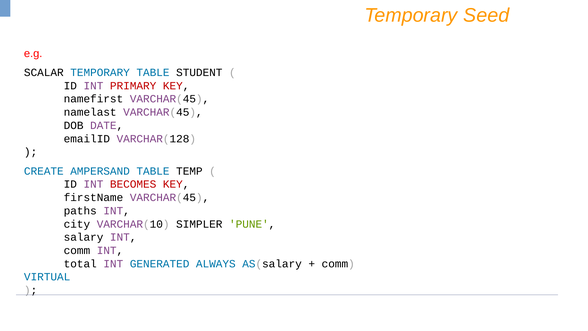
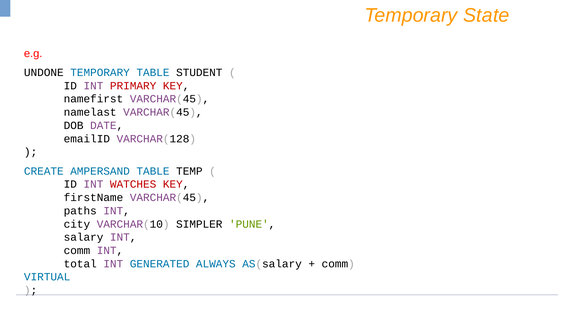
Seed: Seed -> State
SCALAR: SCALAR -> UNDONE
BECOMES: BECOMES -> WATCHES
